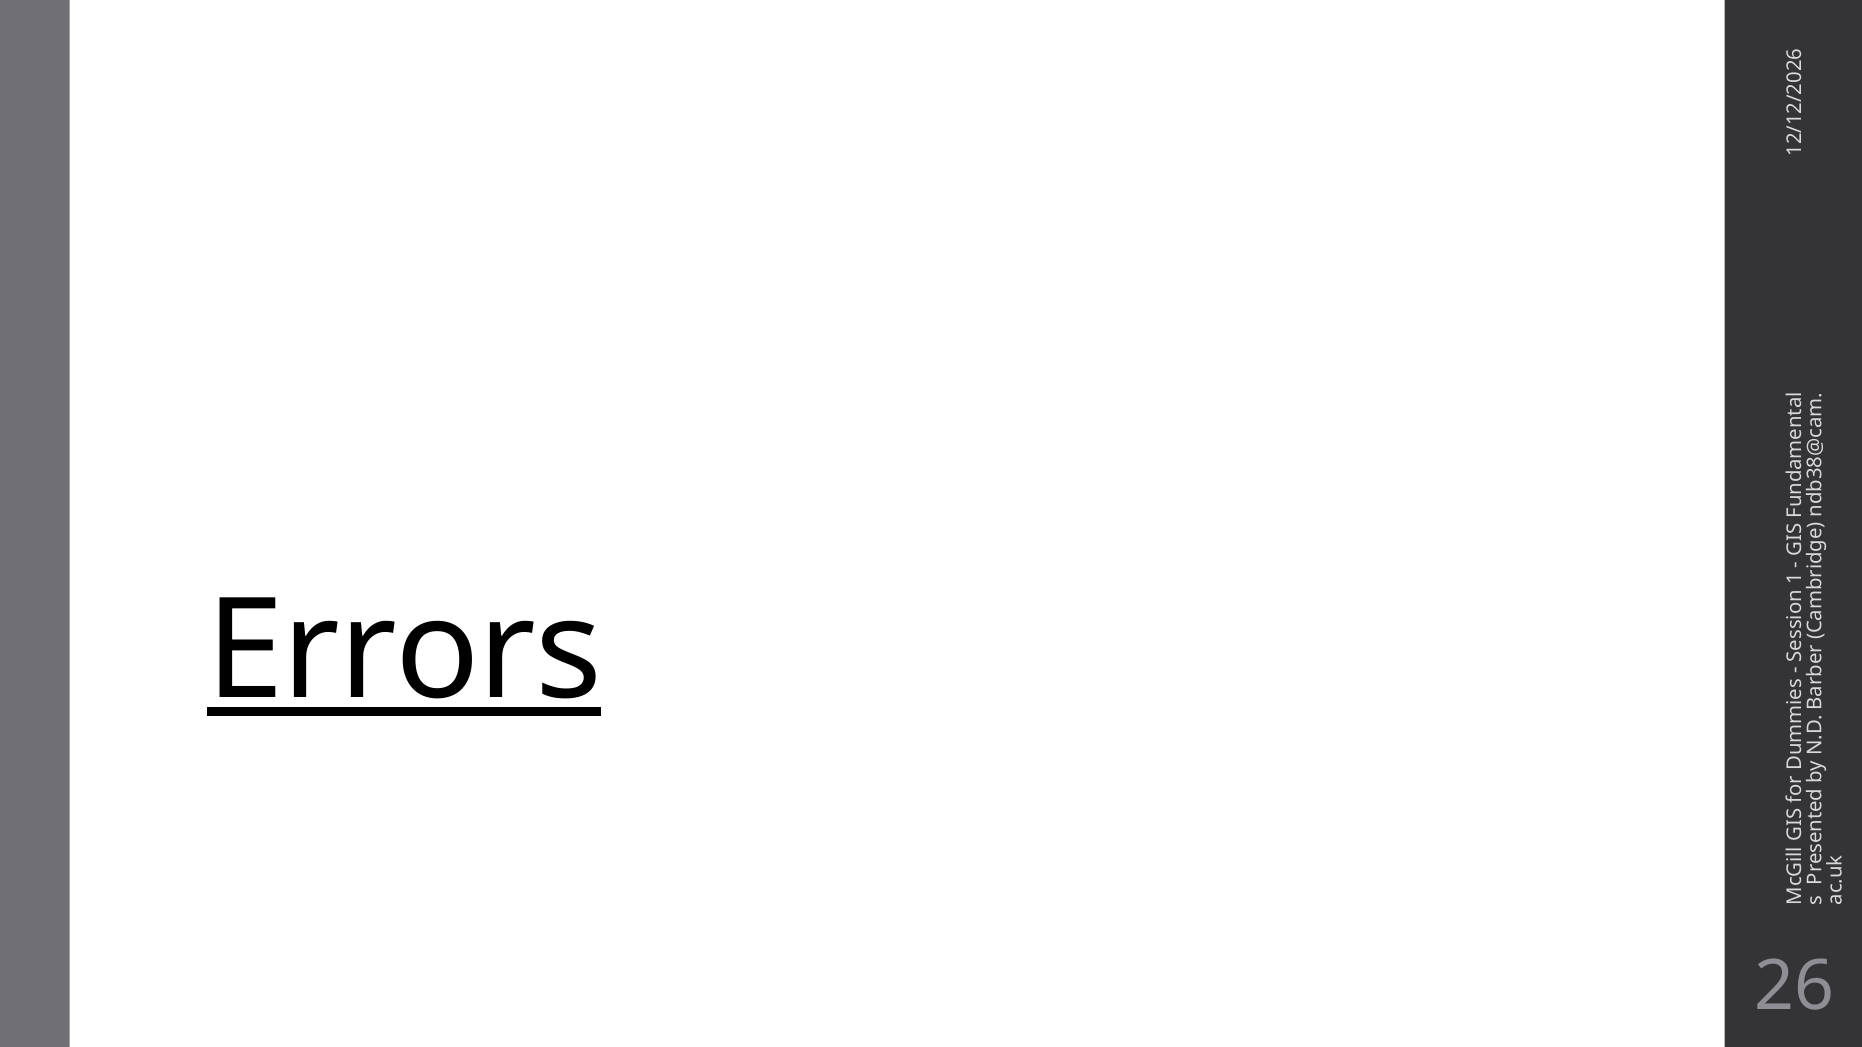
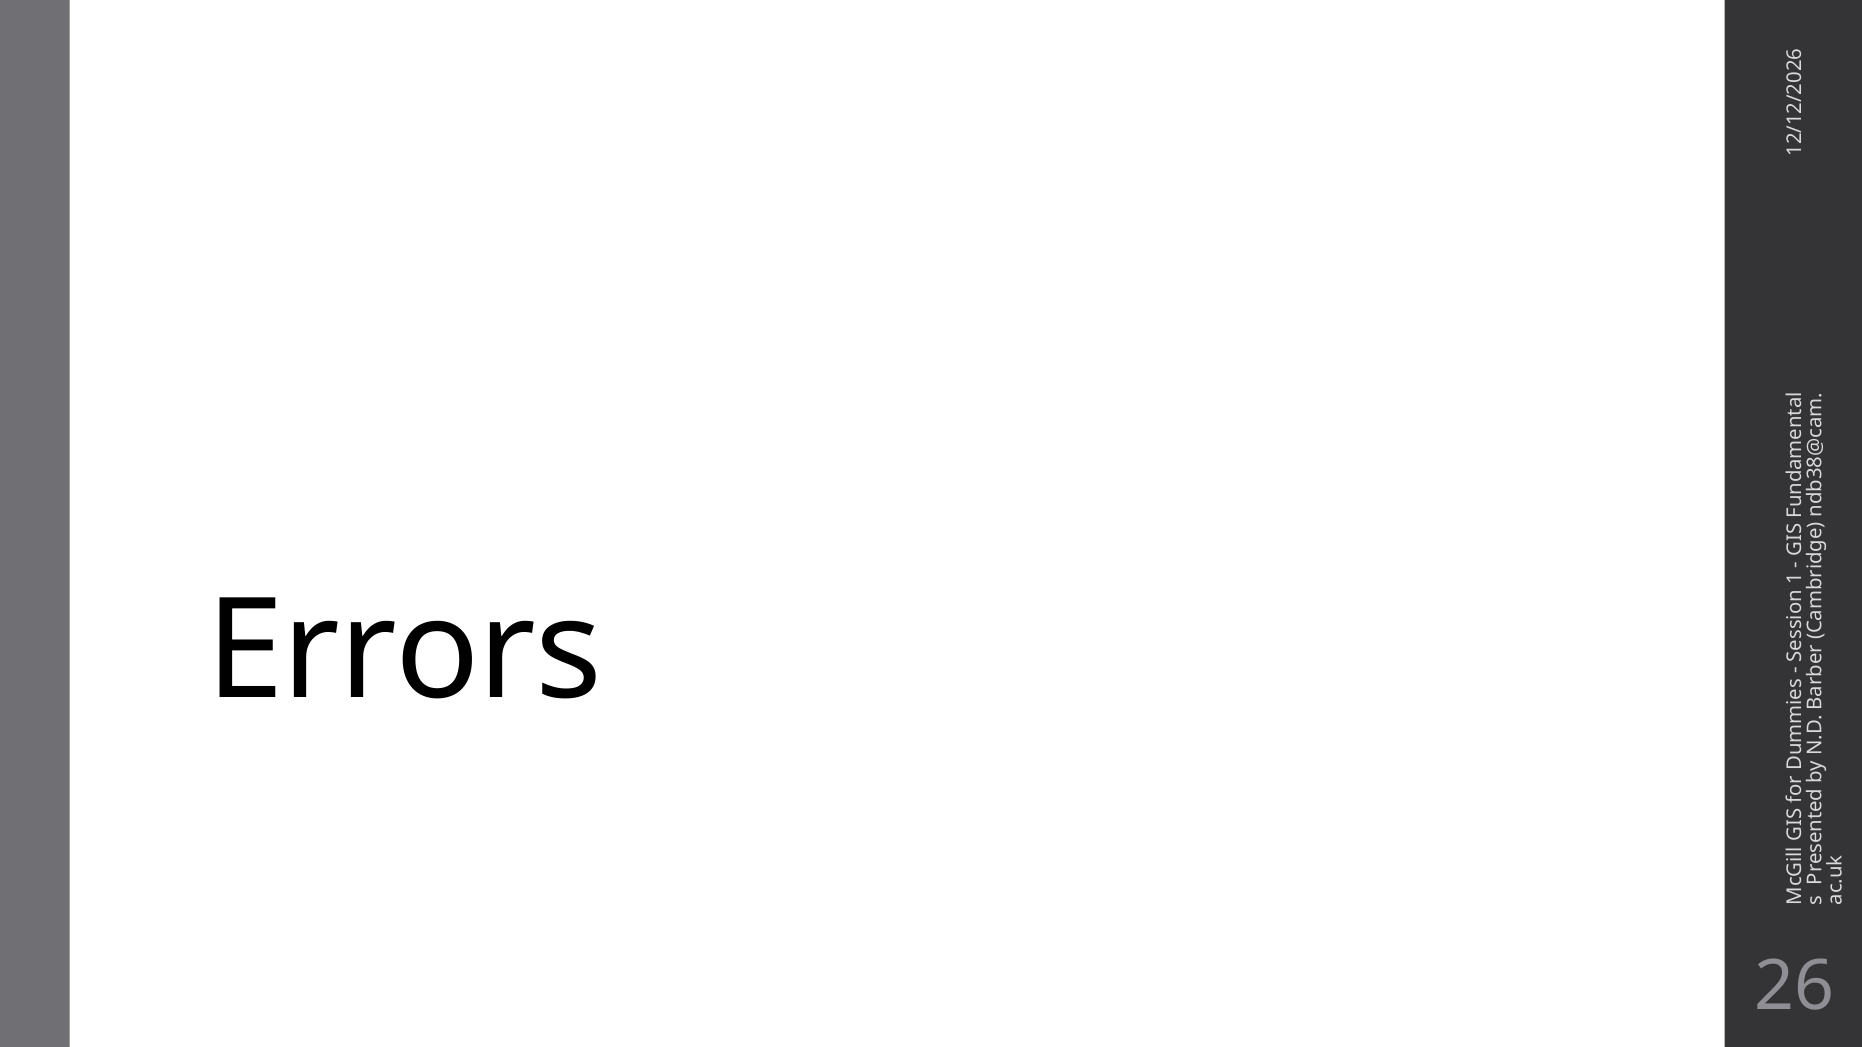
Errors underline: present -> none
